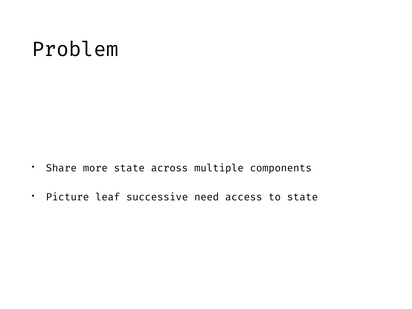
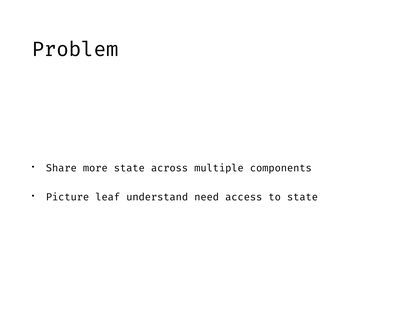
successive: successive -> understand
